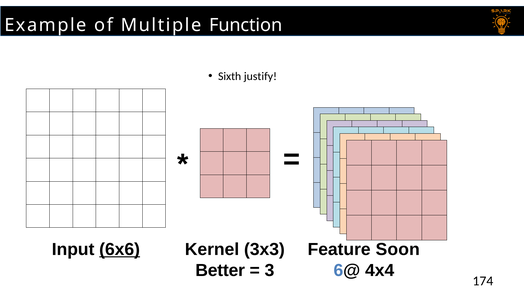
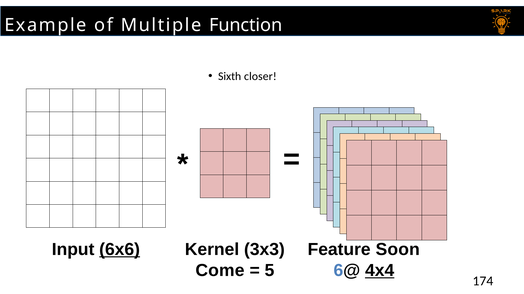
justify: justify -> closer
Better: Better -> Come
3: 3 -> 5
4x4 underline: none -> present
